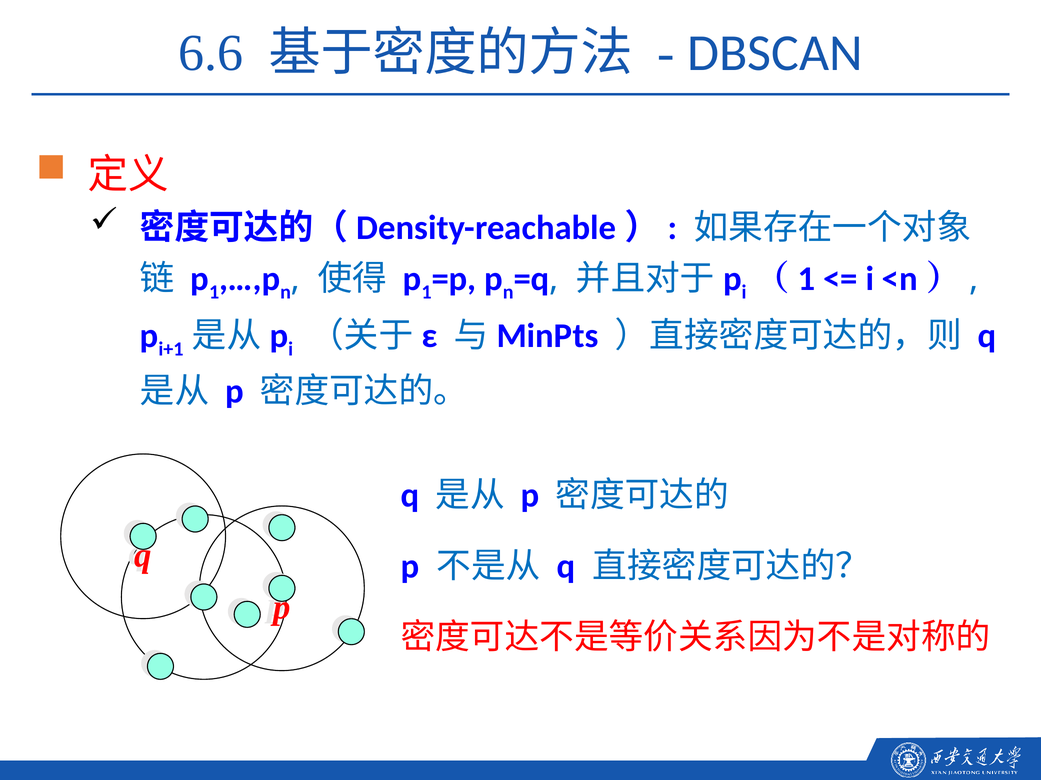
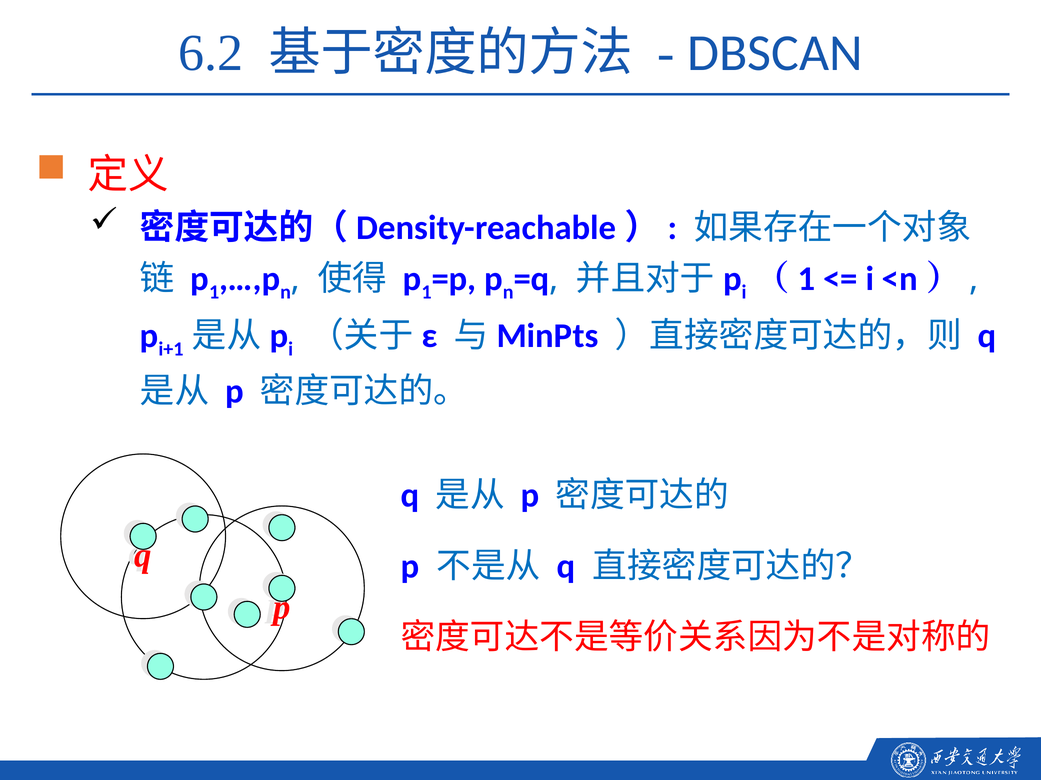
6.6: 6.6 -> 6.2
